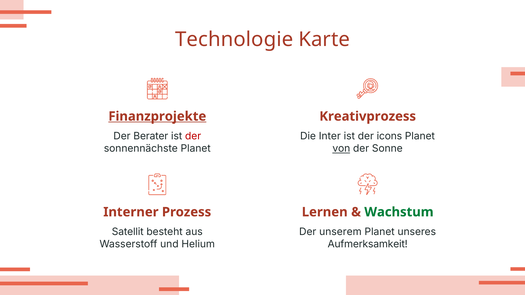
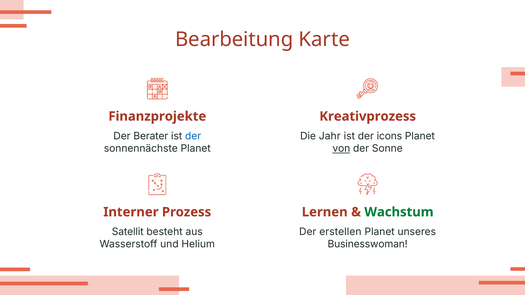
Technologie: Technologie -> Bearbeitung
Finanzprojekte underline: present -> none
der at (193, 136) colour: red -> blue
Inter: Inter -> Jahr
unserem: unserem -> erstellen
Aufmerksamkeit: Aufmerksamkeit -> Businesswoman
